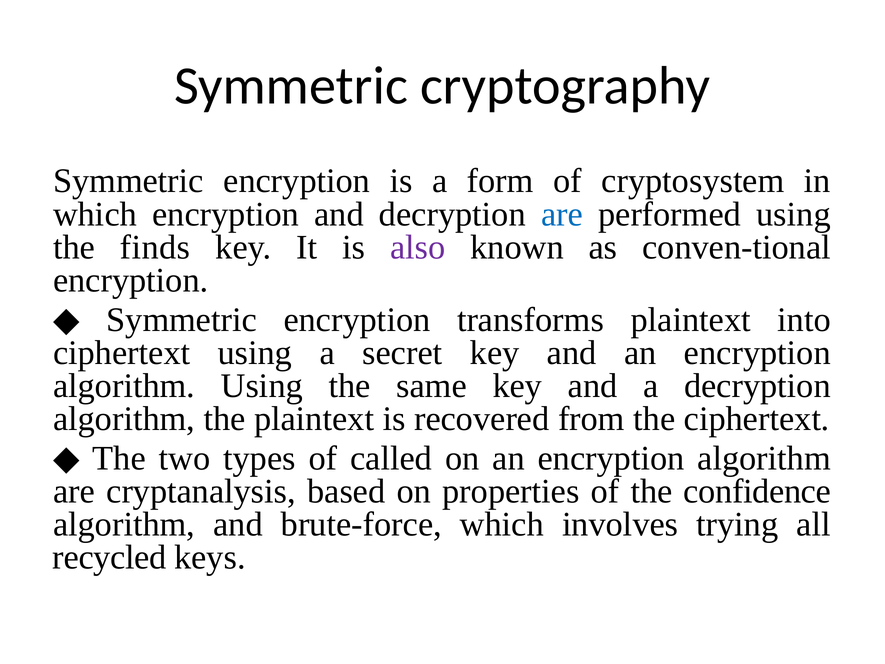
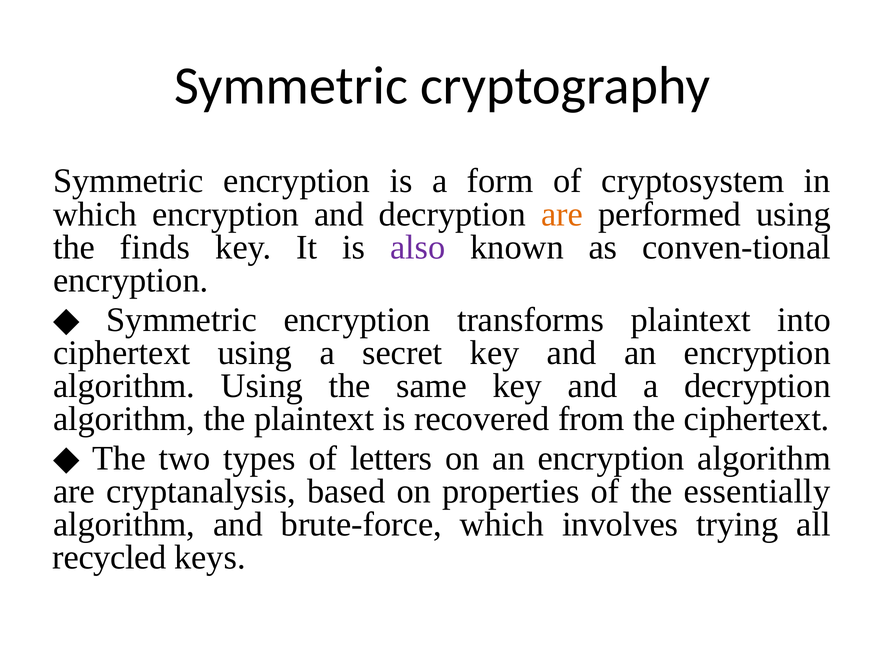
are at (562, 214) colour: blue -> orange
called: called -> letters
confidence: confidence -> essentially
